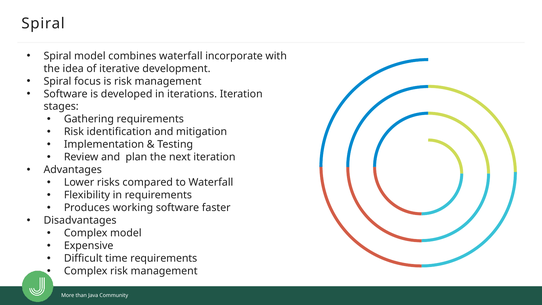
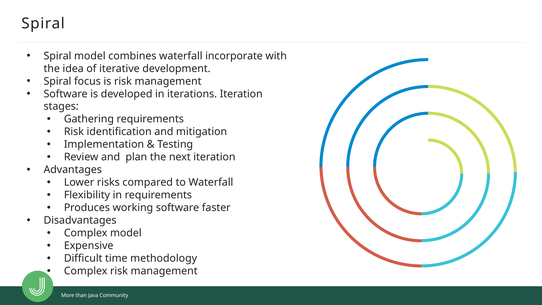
time requirements: requirements -> methodology
